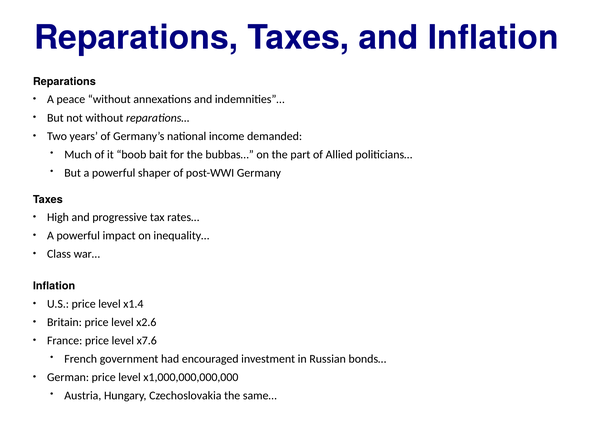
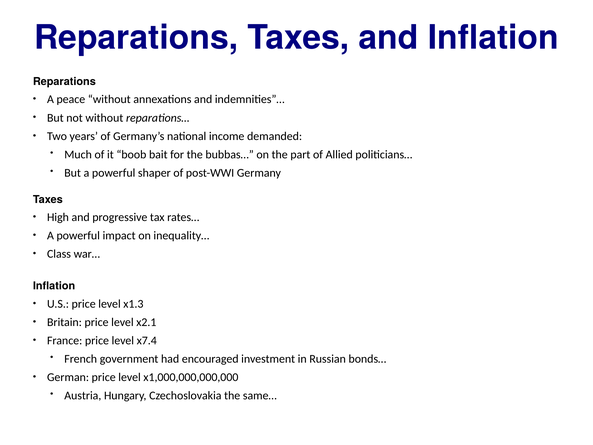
x1.4: x1.4 -> x1.3
x2.6: x2.6 -> x2.1
x7.6: x7.6 -> x7.4
